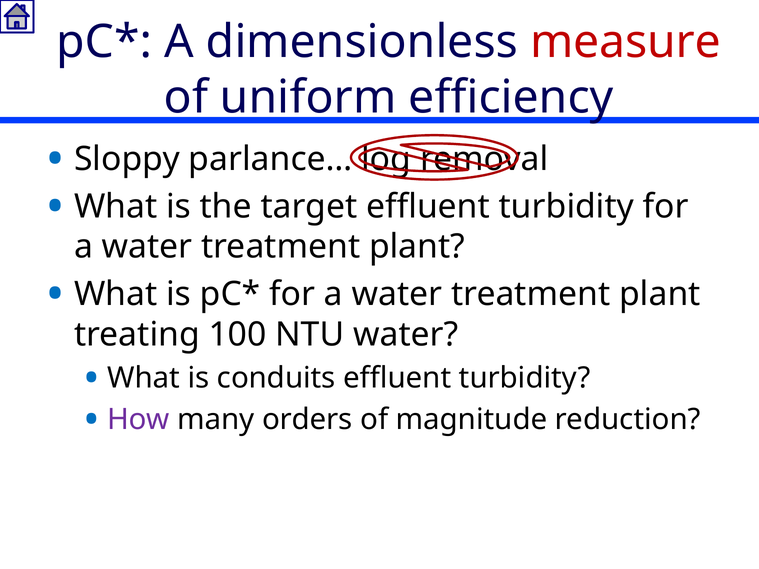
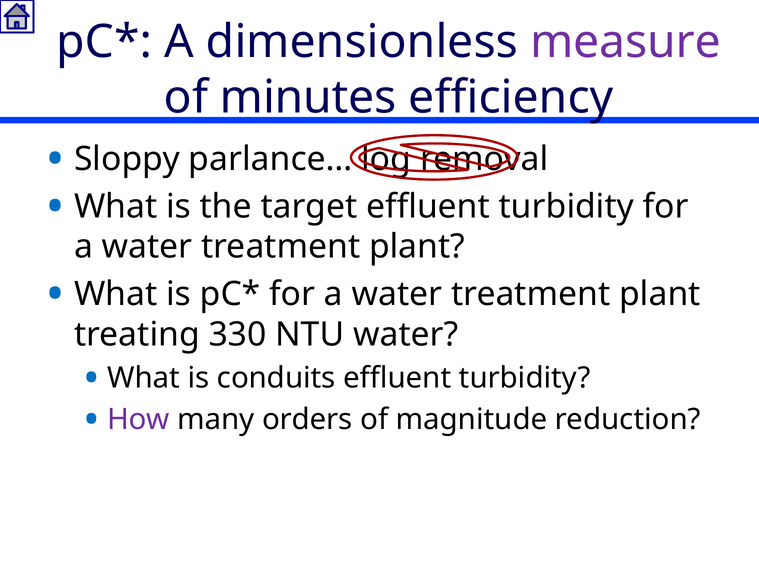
measure colour: red -> purple
uniform: uniform -> minutes
100: 100 -> 330
